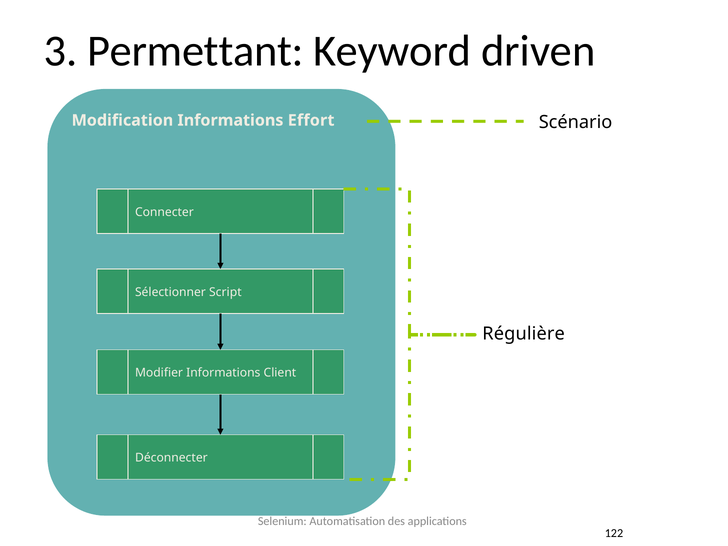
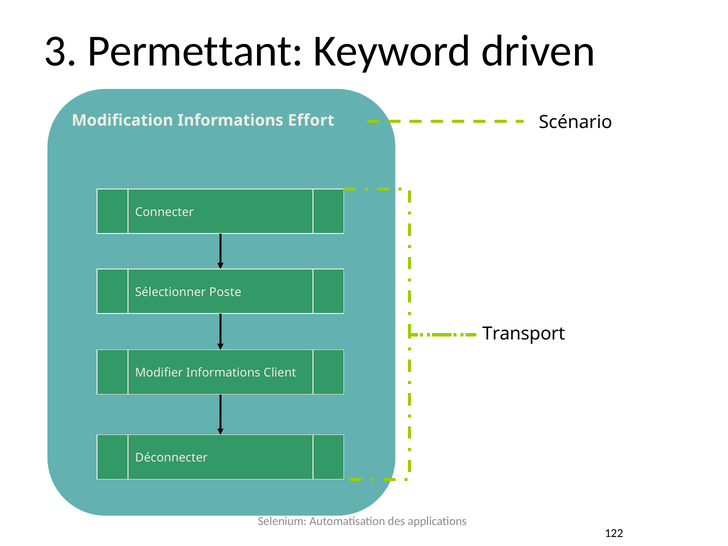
Script: Script -> Poste
Régulière: Régulière -> Transport
